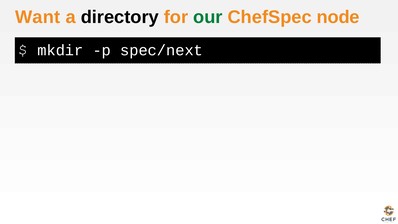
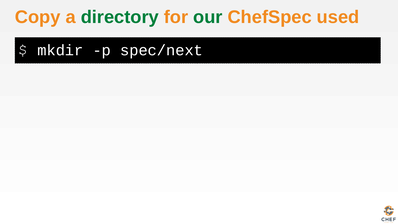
Want: Want -> Copy
directory colour: black -> green
node: node -> used
